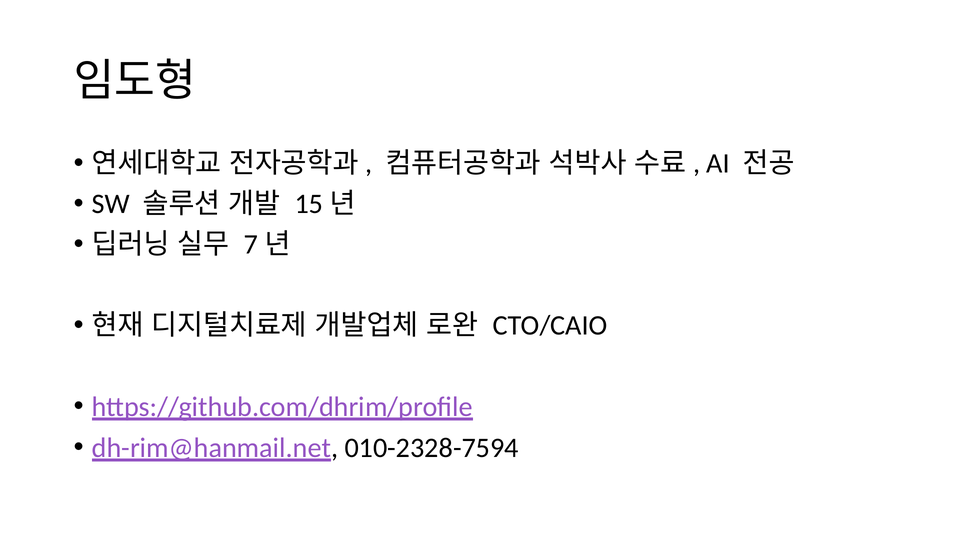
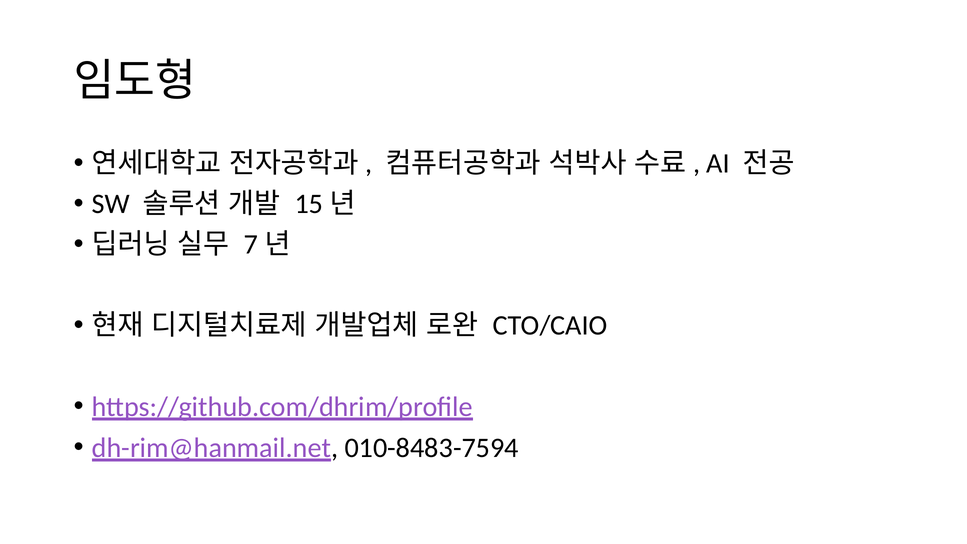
010-2328-7594: 010-2328-7594 -> 010-8483-7594
